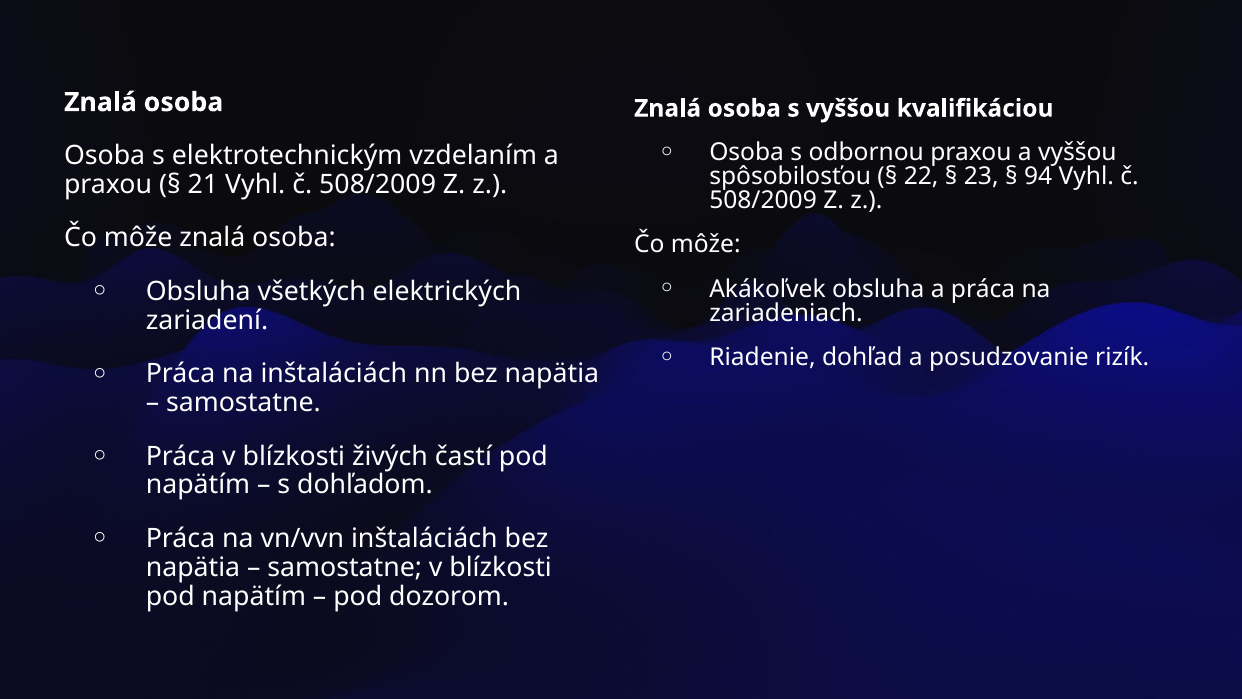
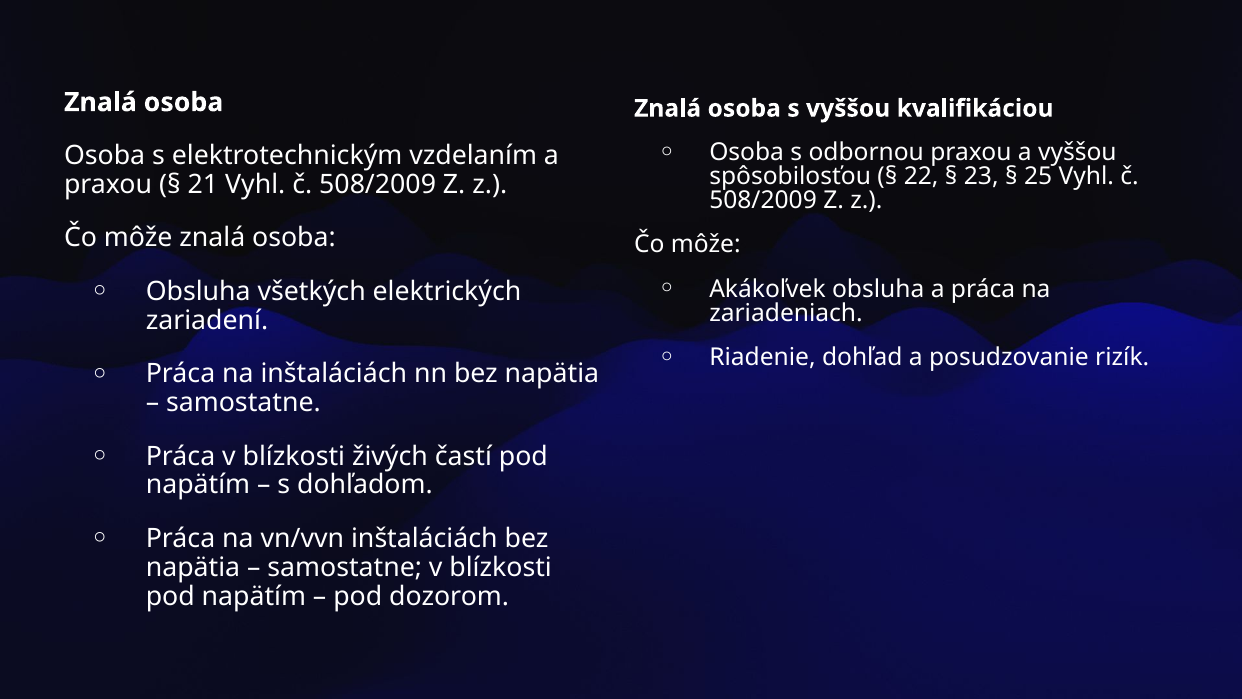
94: 94 -> 25
